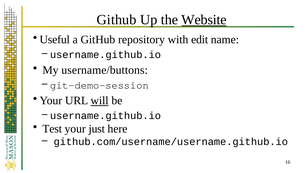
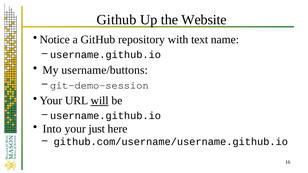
Website underline: present -> none
Useful: Useful -> Notice
edit: edit -> text
Test: Test -> Into
